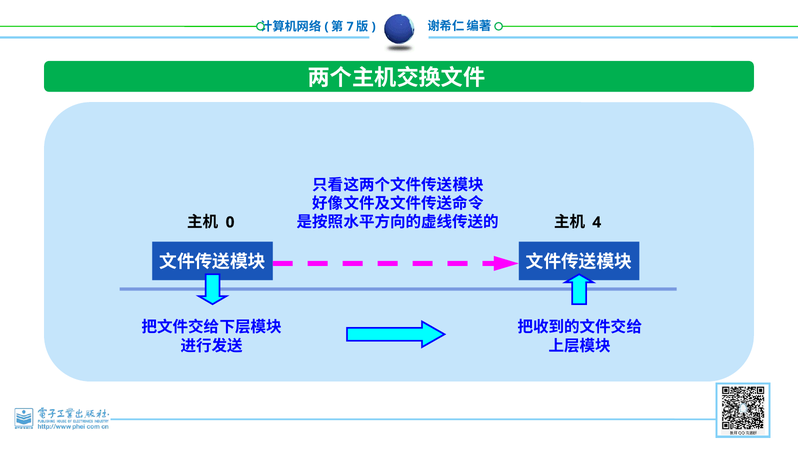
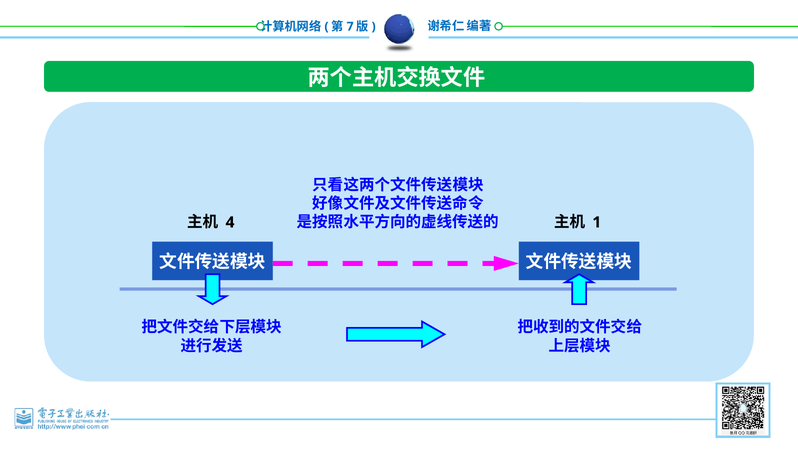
0: 0 -> 4
4: 4 -> 1
